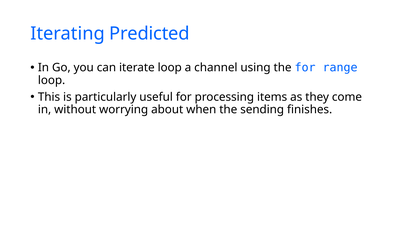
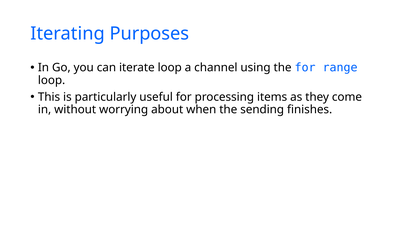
Predicted: Predicted -> Purposes
